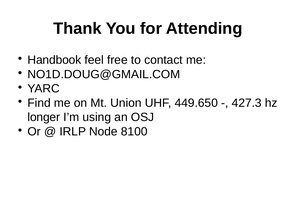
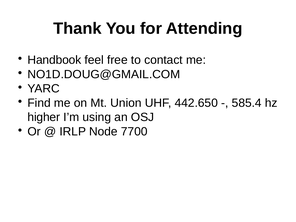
449.650: 449.650 -> 442.650
427.3: 427.3 -> 585.4
longer: longer -> higher
8100: 8100 -> 7700
